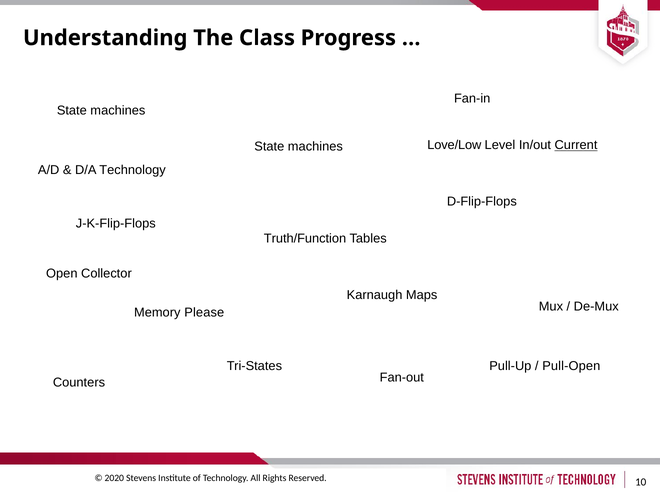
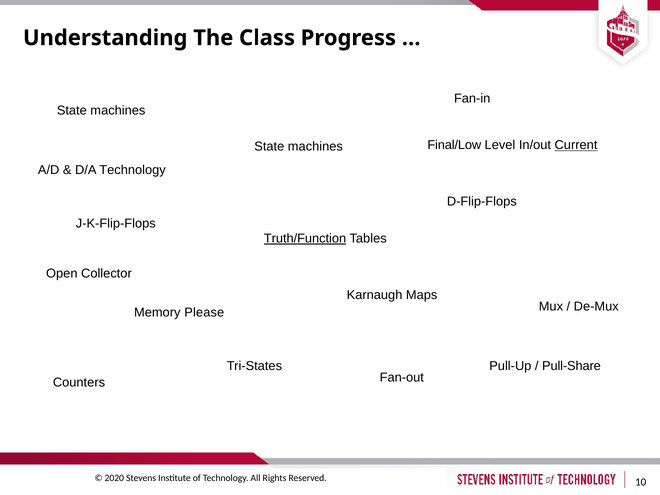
Love/Low: Love/Low -> Final/Low
Truth/Function underline: none -> present
Pull-Open: Pull-Open -> Pull-Share
